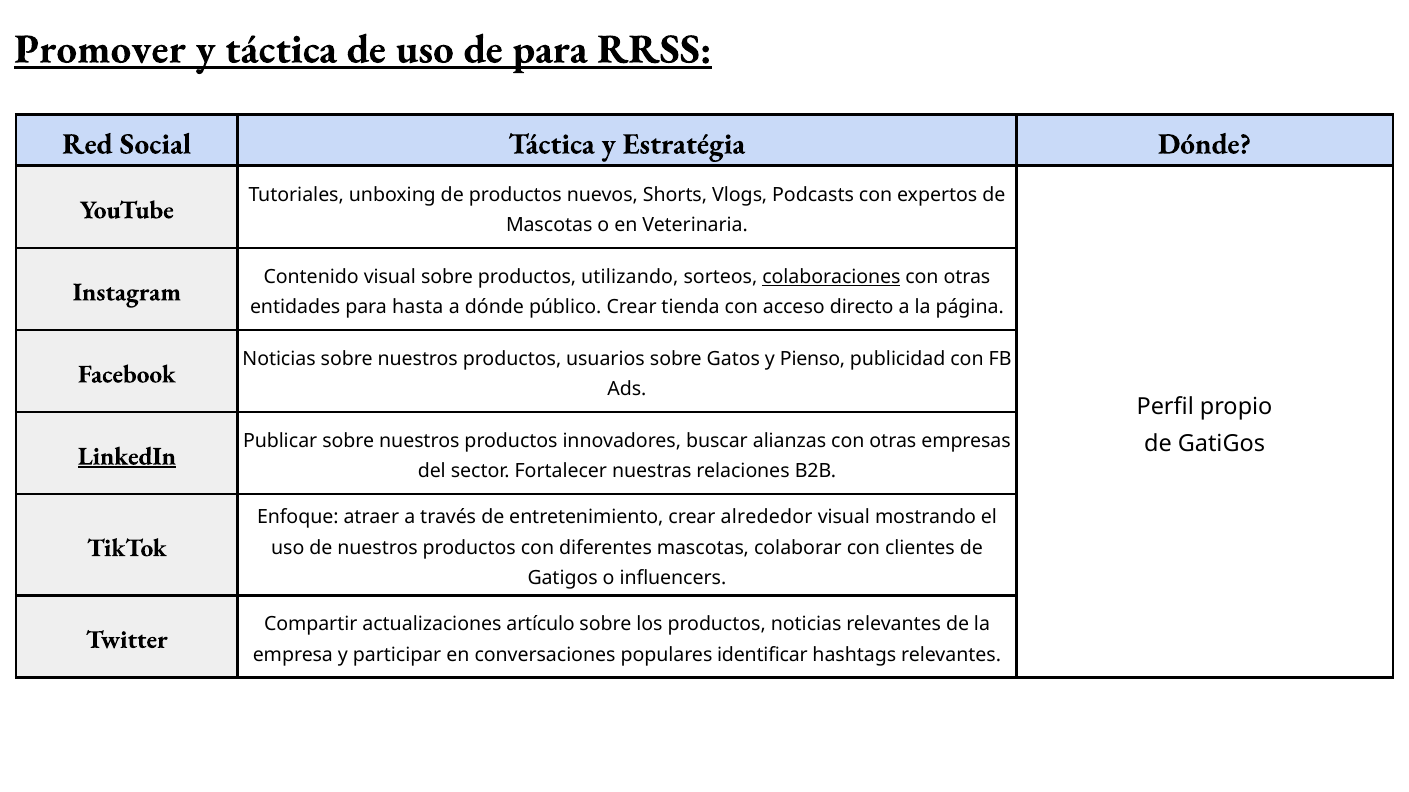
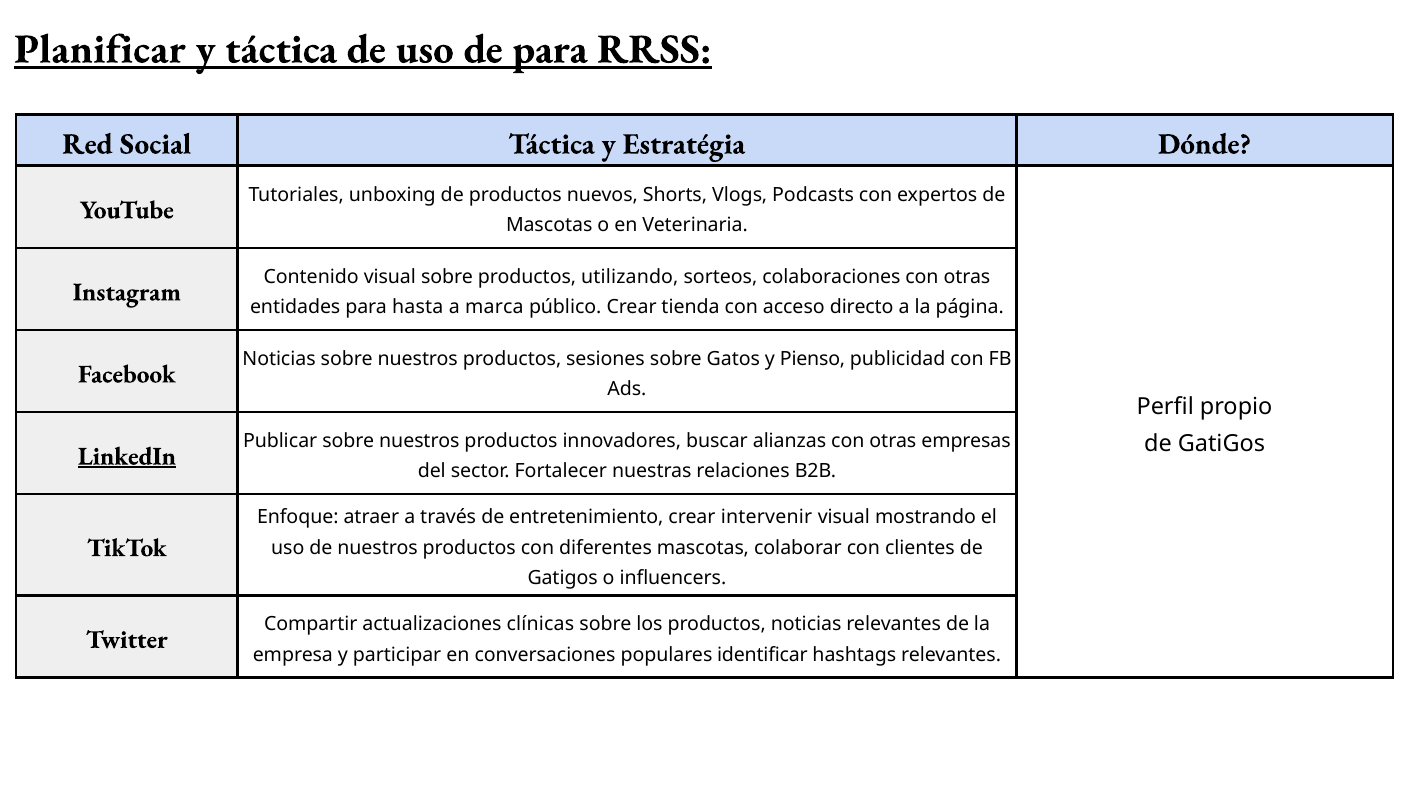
Promover: Promover -> Planificar
colaboraciones underline: present -> none
a dónde: dónde -> marca
usuarios: usuarios -> sesiones
alrededor: alrededor -> intervenir
artículo: artículo -> clínicas
